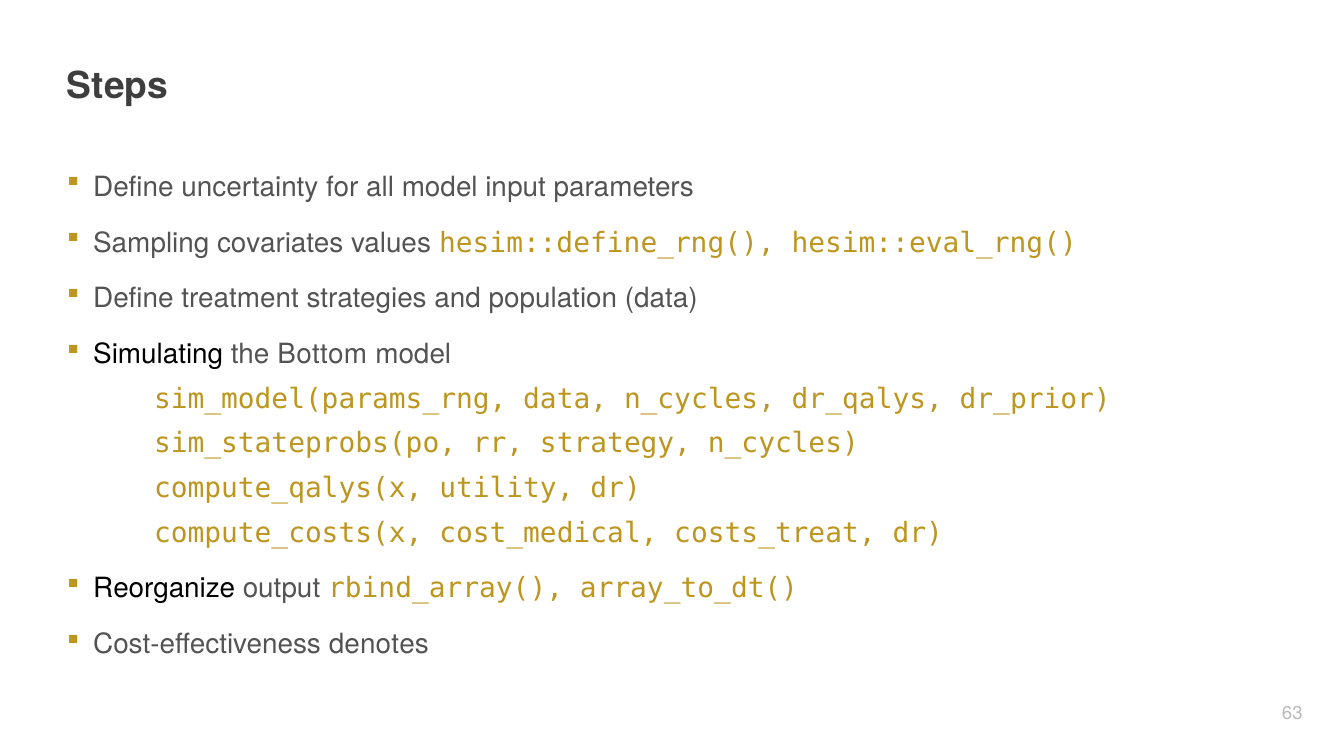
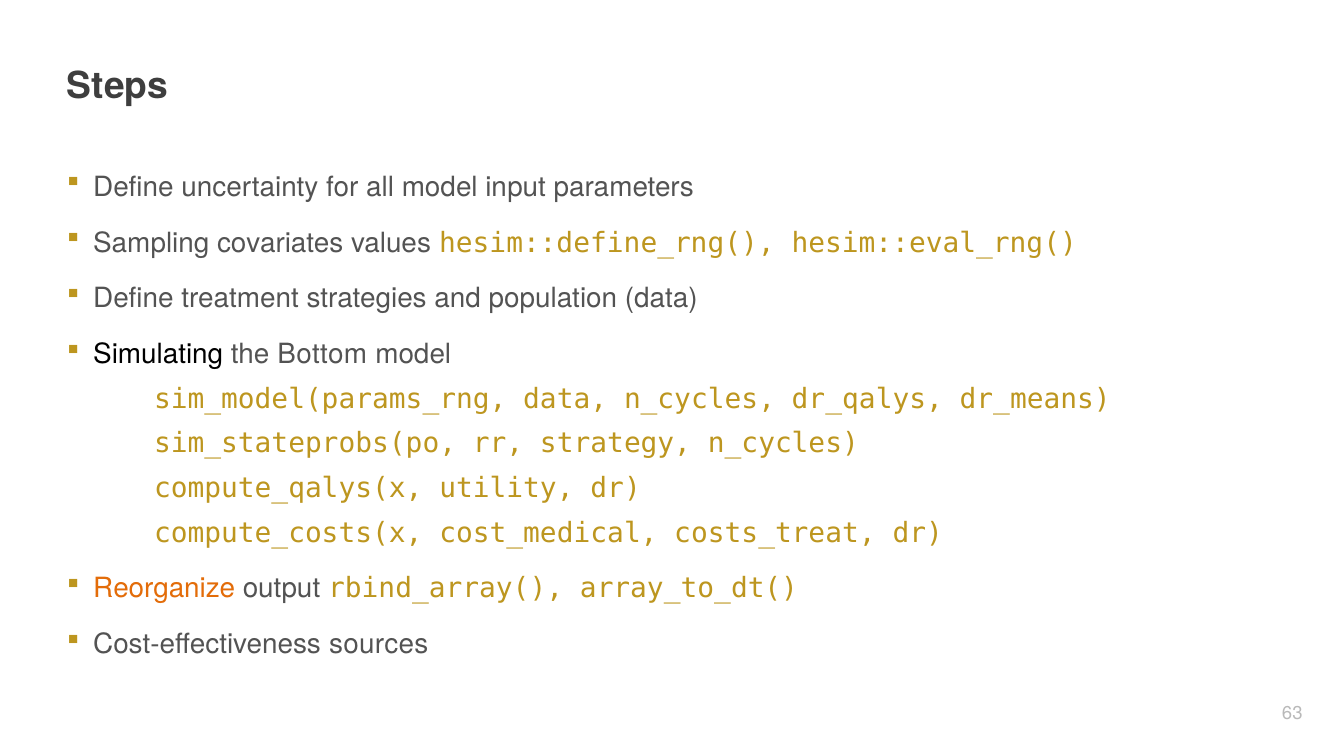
dr_prior: dr_prior -> dr_means
Reorganize colour: black -> orange
denotes: denotes -> sources
